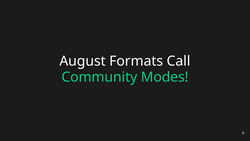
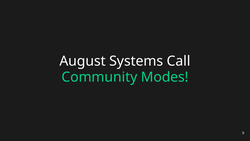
Formats: Formats -> Systems
